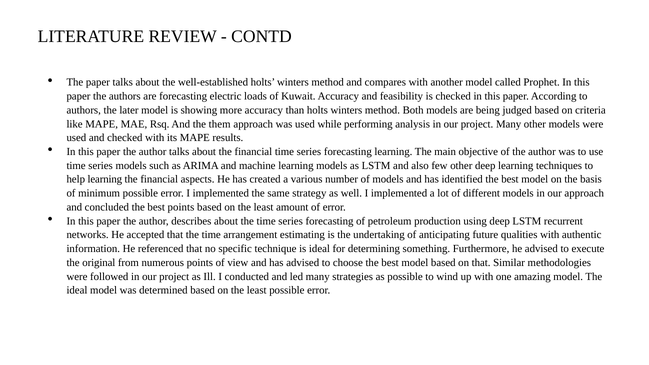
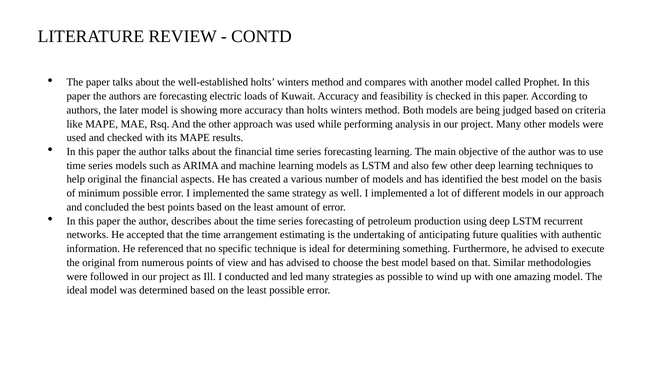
the them: them -> other
help learning: learning -> original
